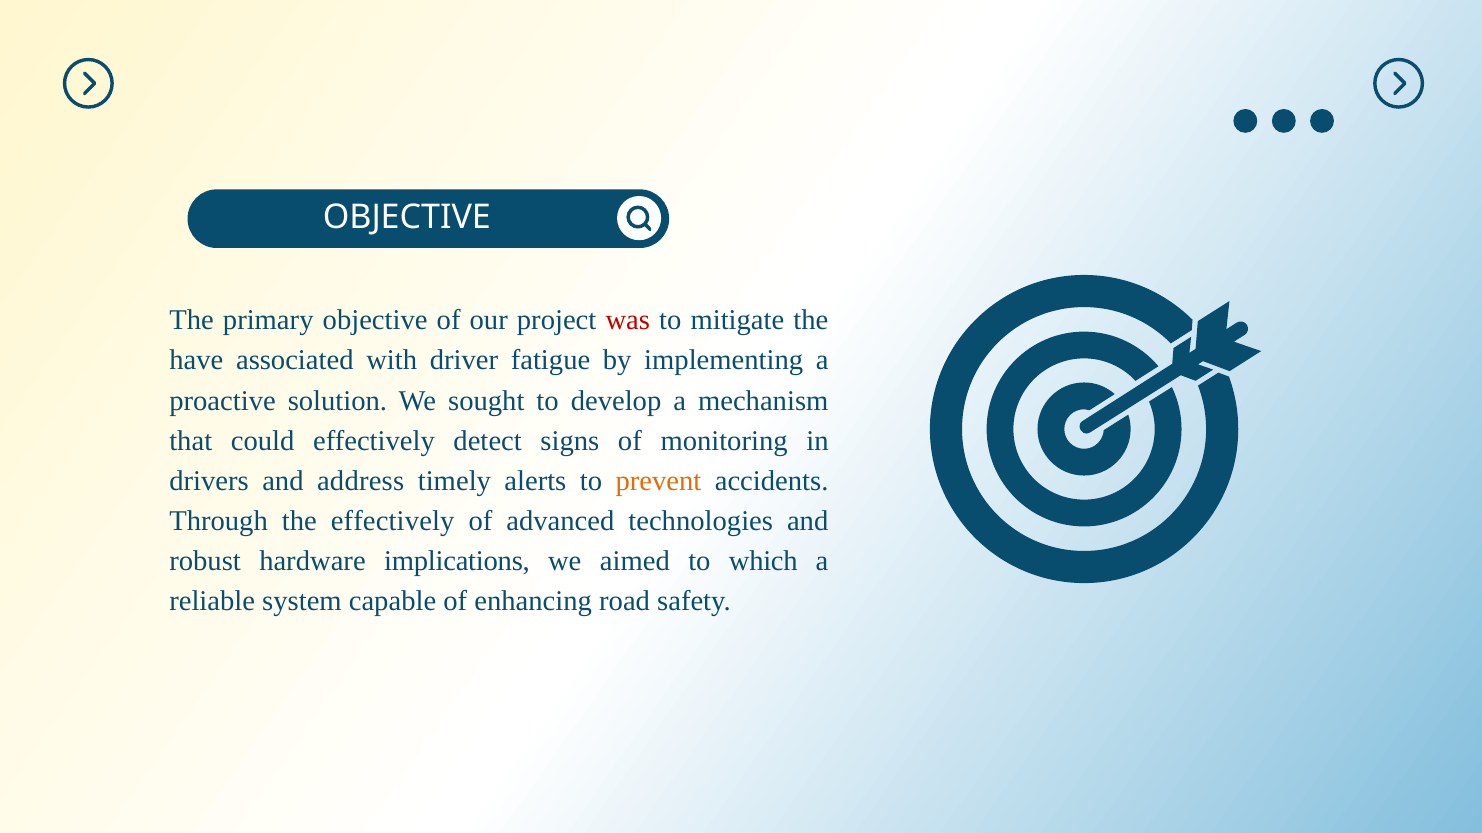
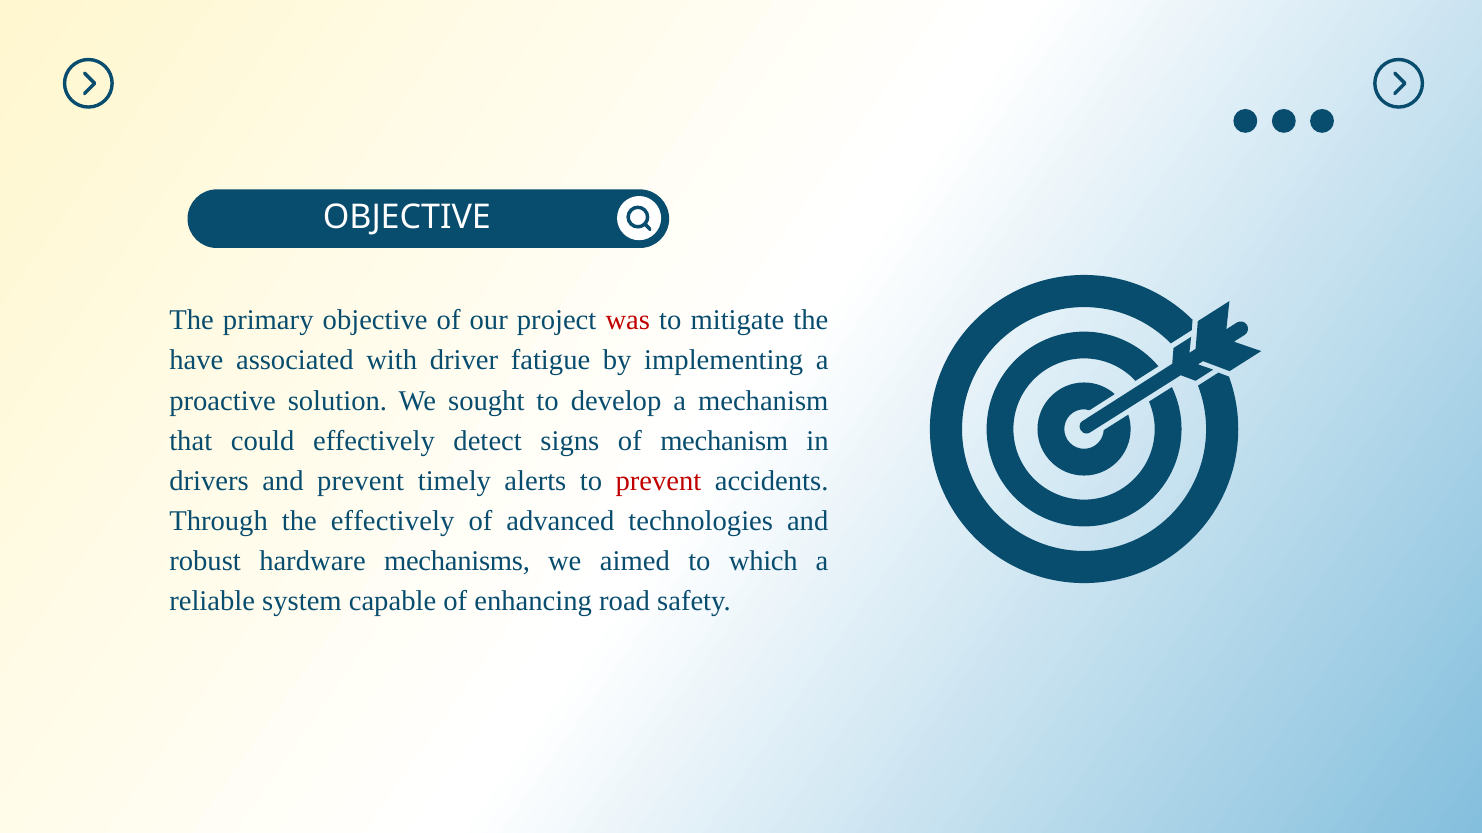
of monitoring: monitoring -> mechanism
and address: address -> prevent
prevent at (658, 481) colour: orange -> red
implications: implications -> mechanisms
